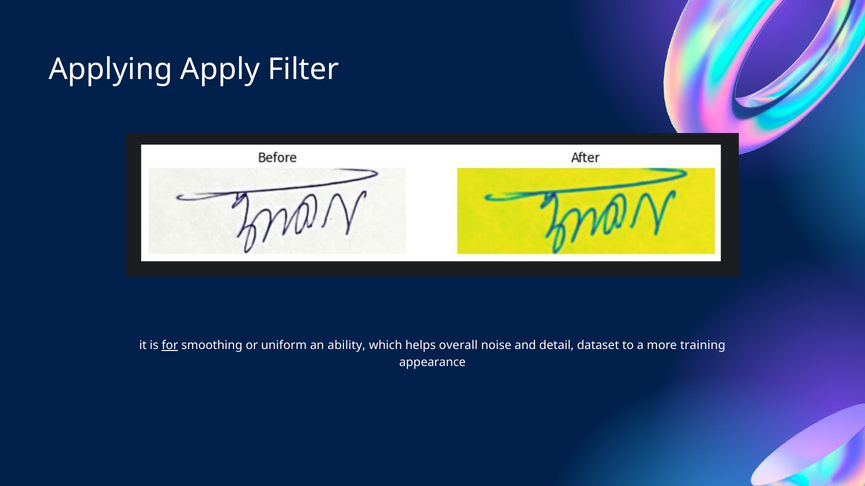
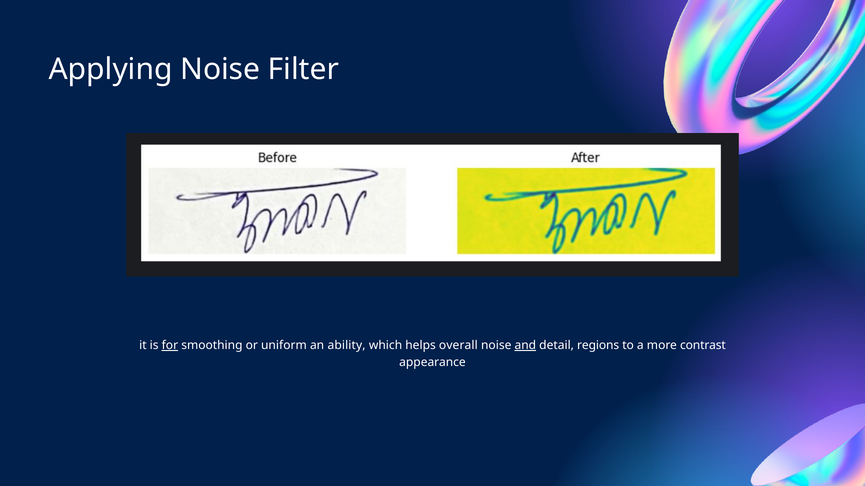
Applying Apply: Apply -> Noise
and underline: none -> present
dataset: dataset -> regions
training: training -> contrast
